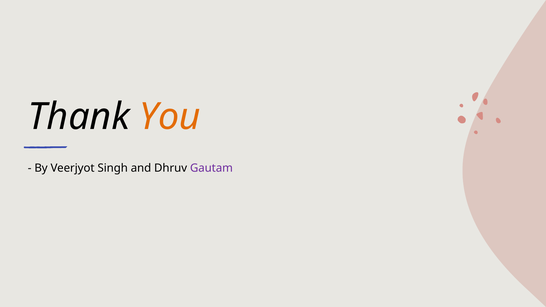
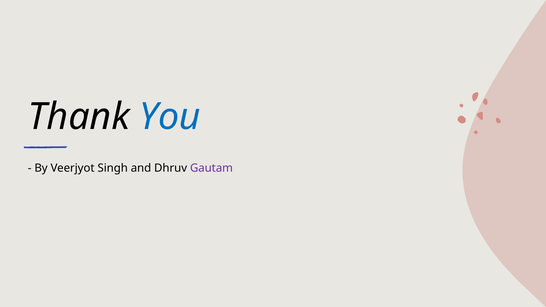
You colour: orange -> blue
